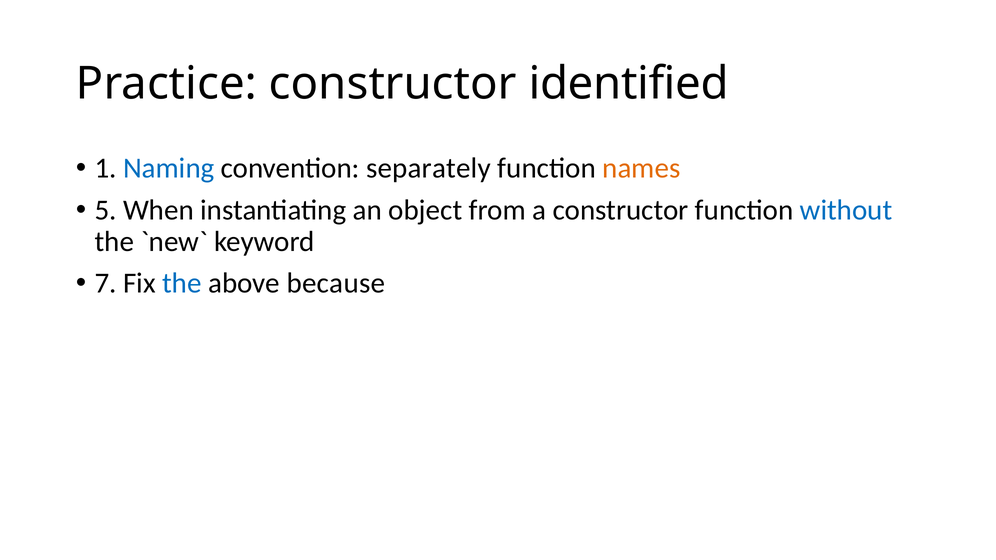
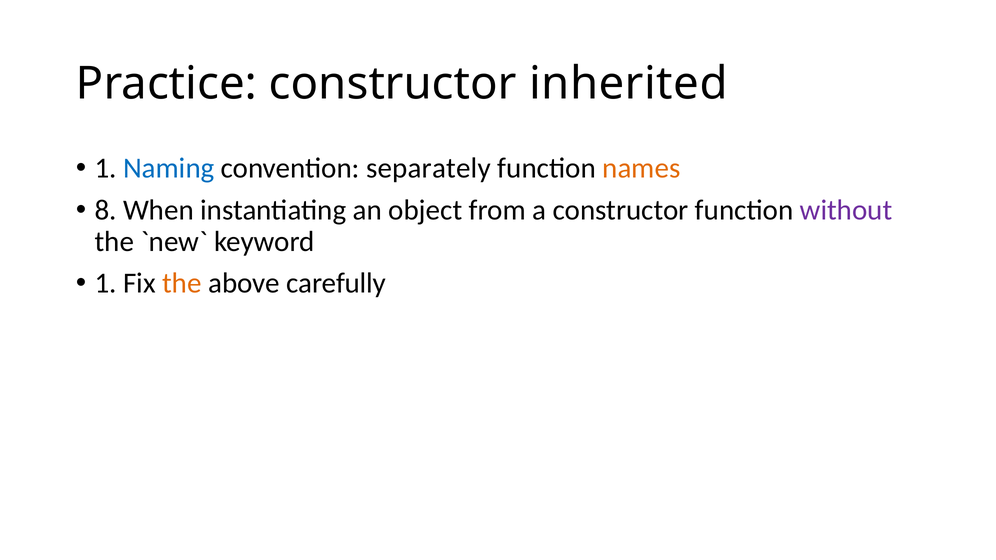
identified: identified -> inherited
5: 5 -> 8
without colour: blue -> purple
7 at (106, 283): 7 -> 1
the at (182, 283) colour: blue -> orange
because: because -> carefully
